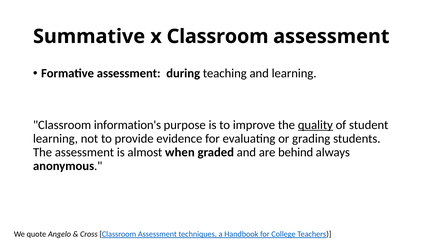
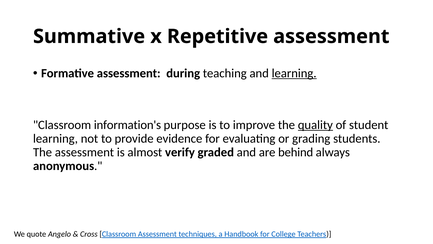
x Classroom: Classroom -> Repetitive
learning at (294, 73) underline: none -> present
when: when -> verify
